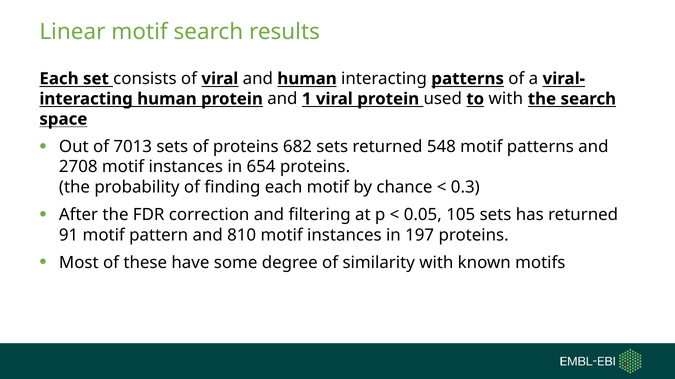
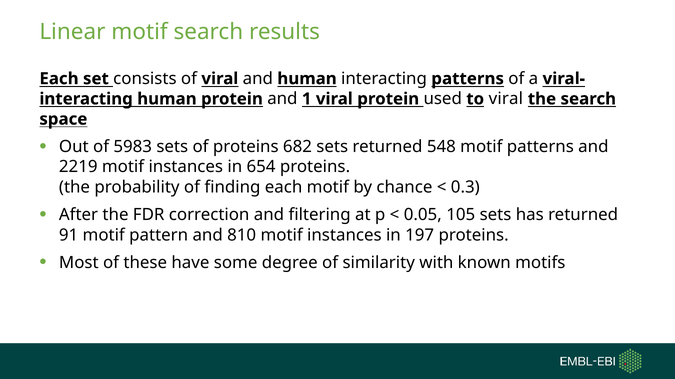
to with: with -> viral
7013: 7013 -> 5983
2708: 2708 -> 2219
